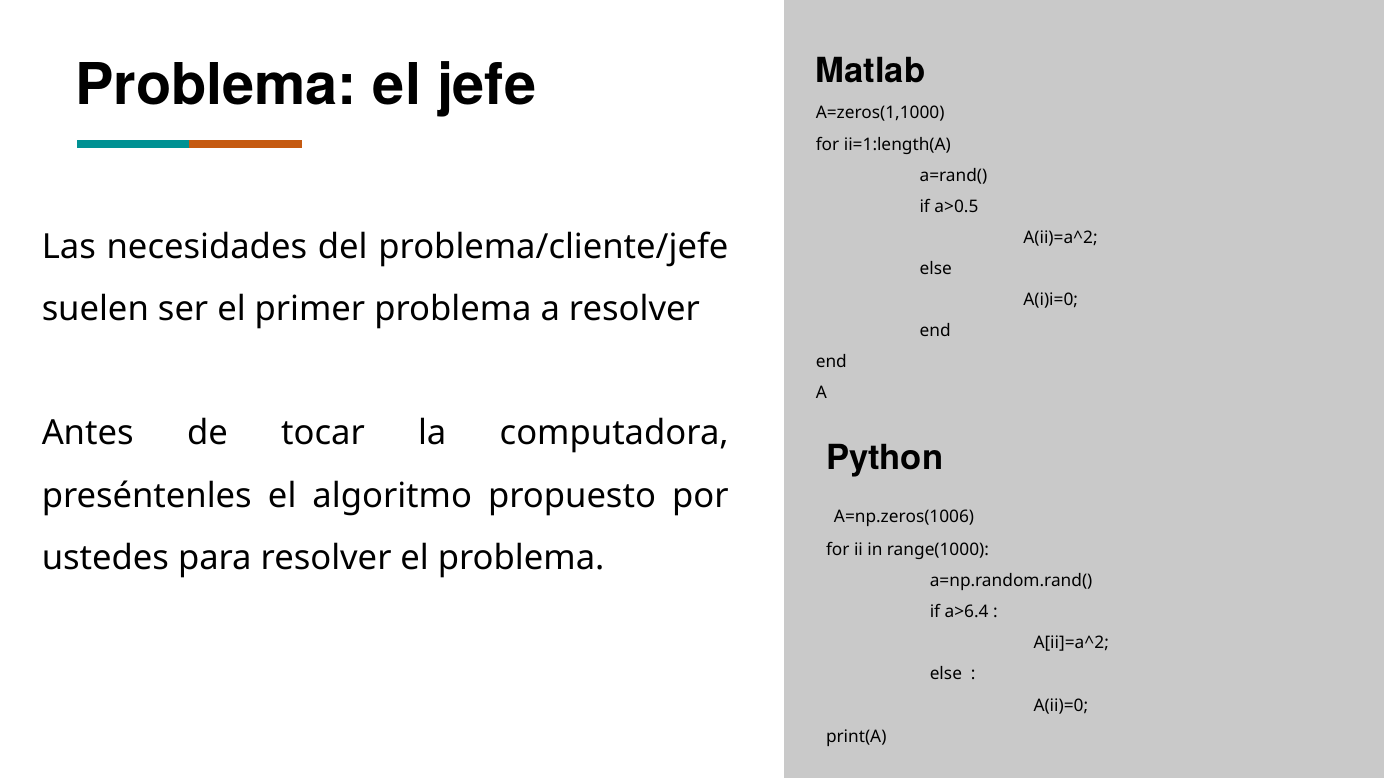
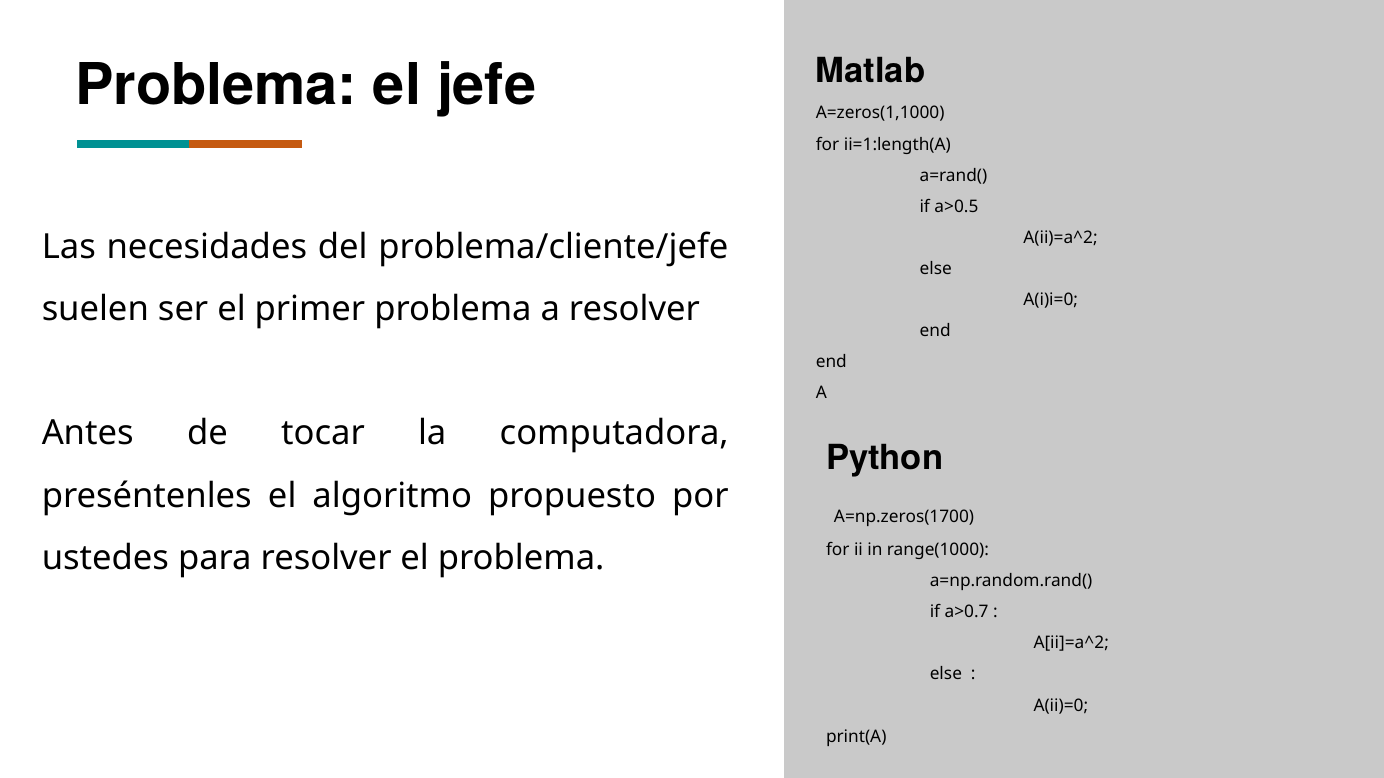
A=np.zeros(1006: A=np.zeros(1006 -> A=np.zeros(1700
a>6.4: a>6.4 -> a>0.7
